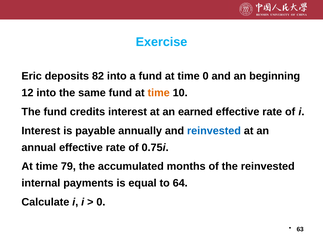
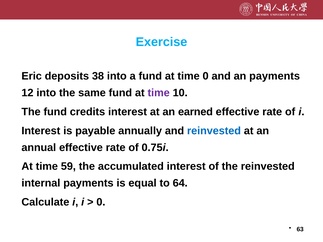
82: 82 -> 38
an beginning: beginning -> payments
time at (159, 93) colour: orange -> purple
79: 79 -> 59
accumulated months: months -> interest
